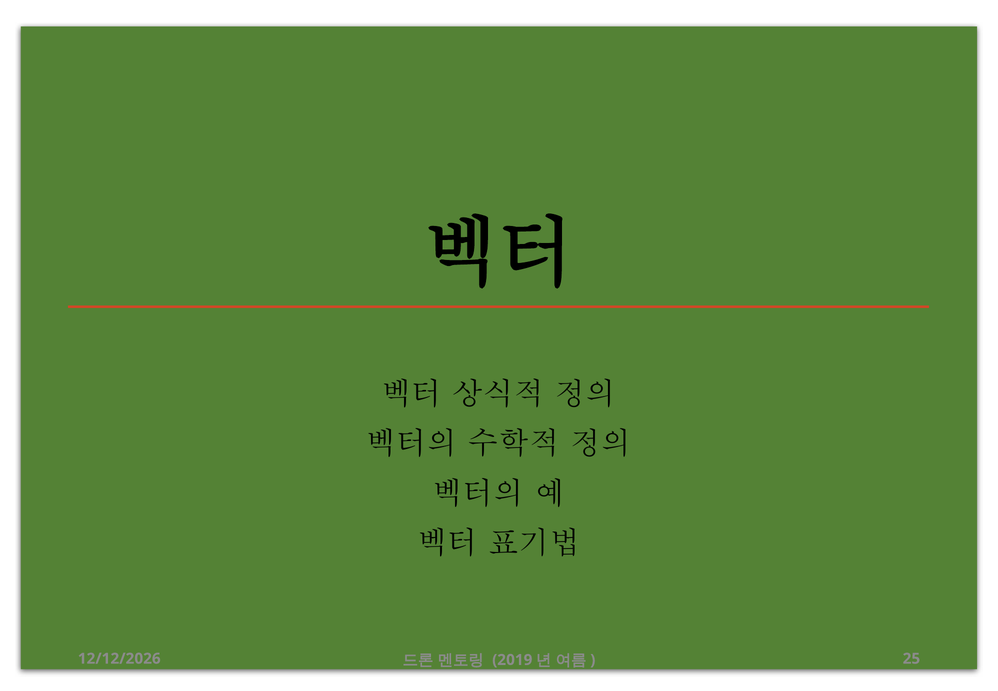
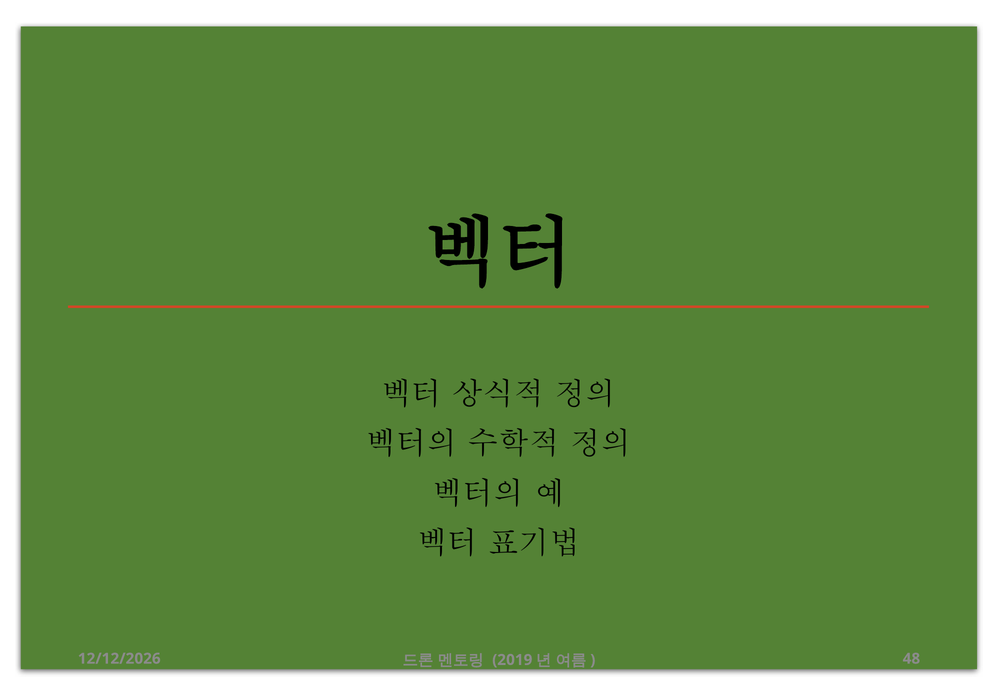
25: 25 -> 48
